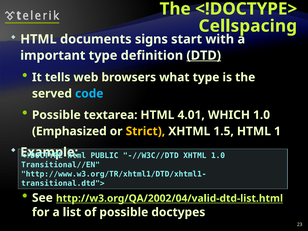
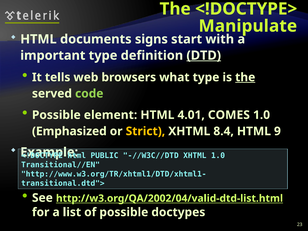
Cellspacing: Cellspacing -> Manipulate
the at (245, 77) underline: none -> present
code colour: light blue -> light green
textarea: textarea -> element
WHICH: WHICH -> COMES
1.5: 1.5 -> 8.4
1: 1 -> 9
